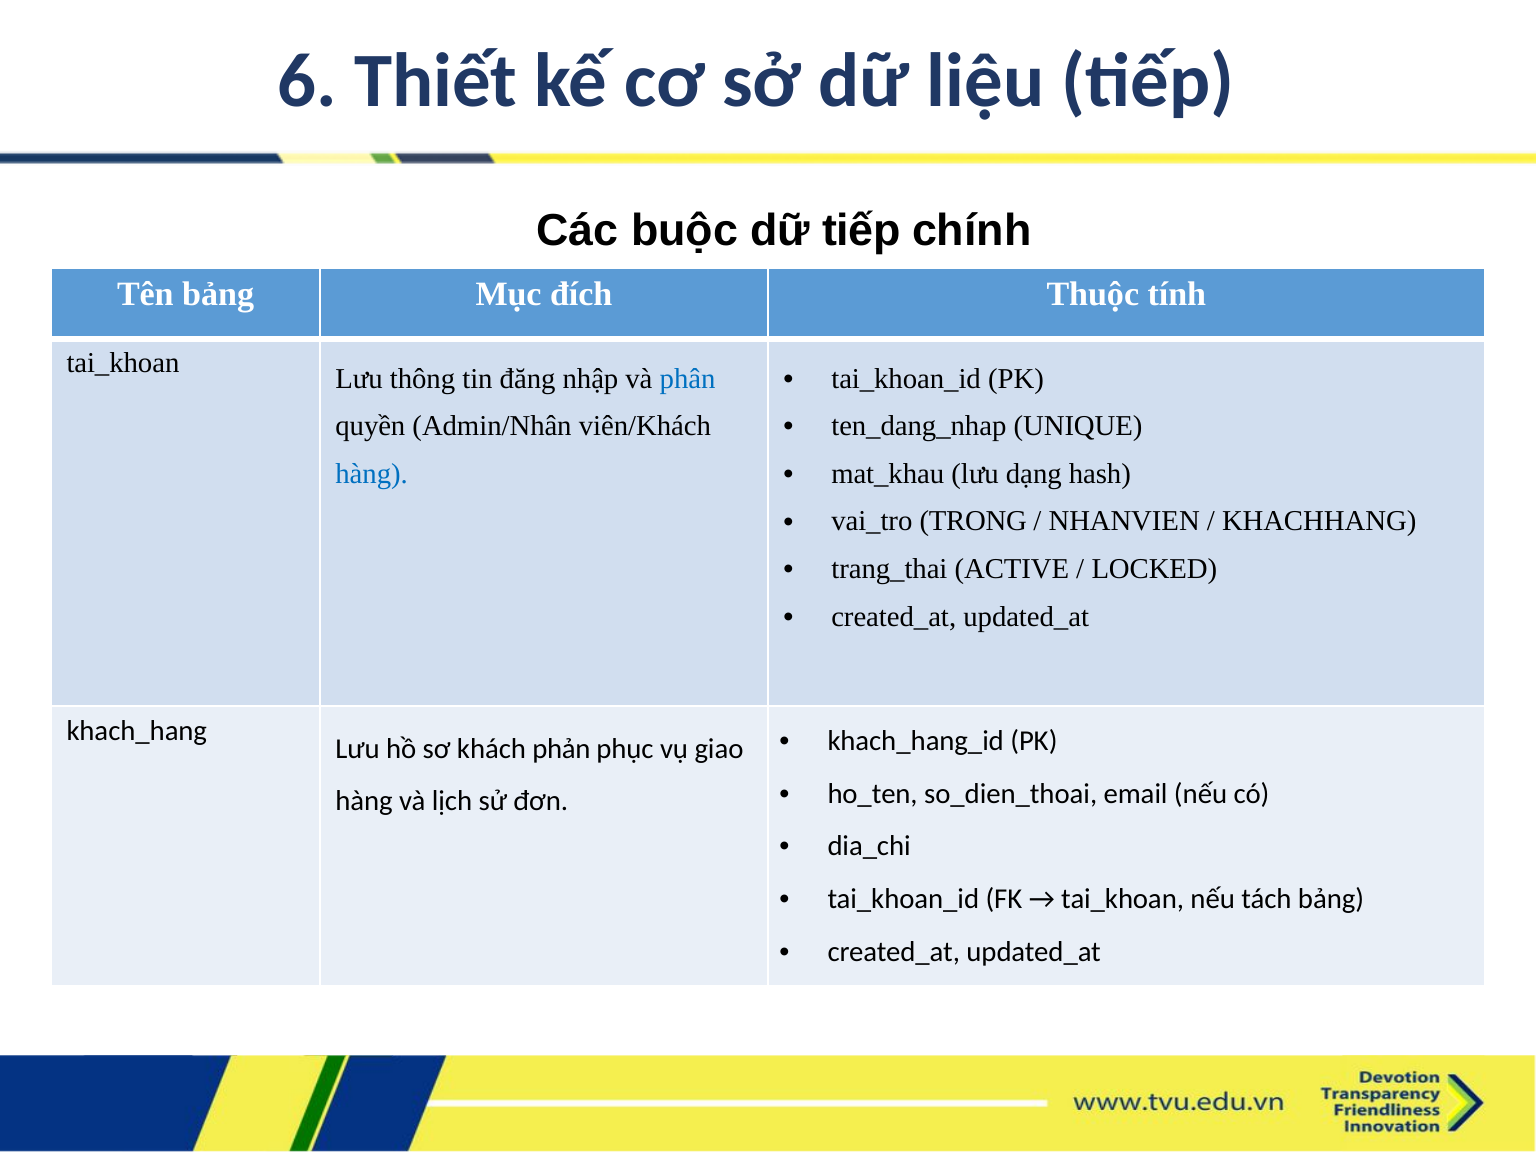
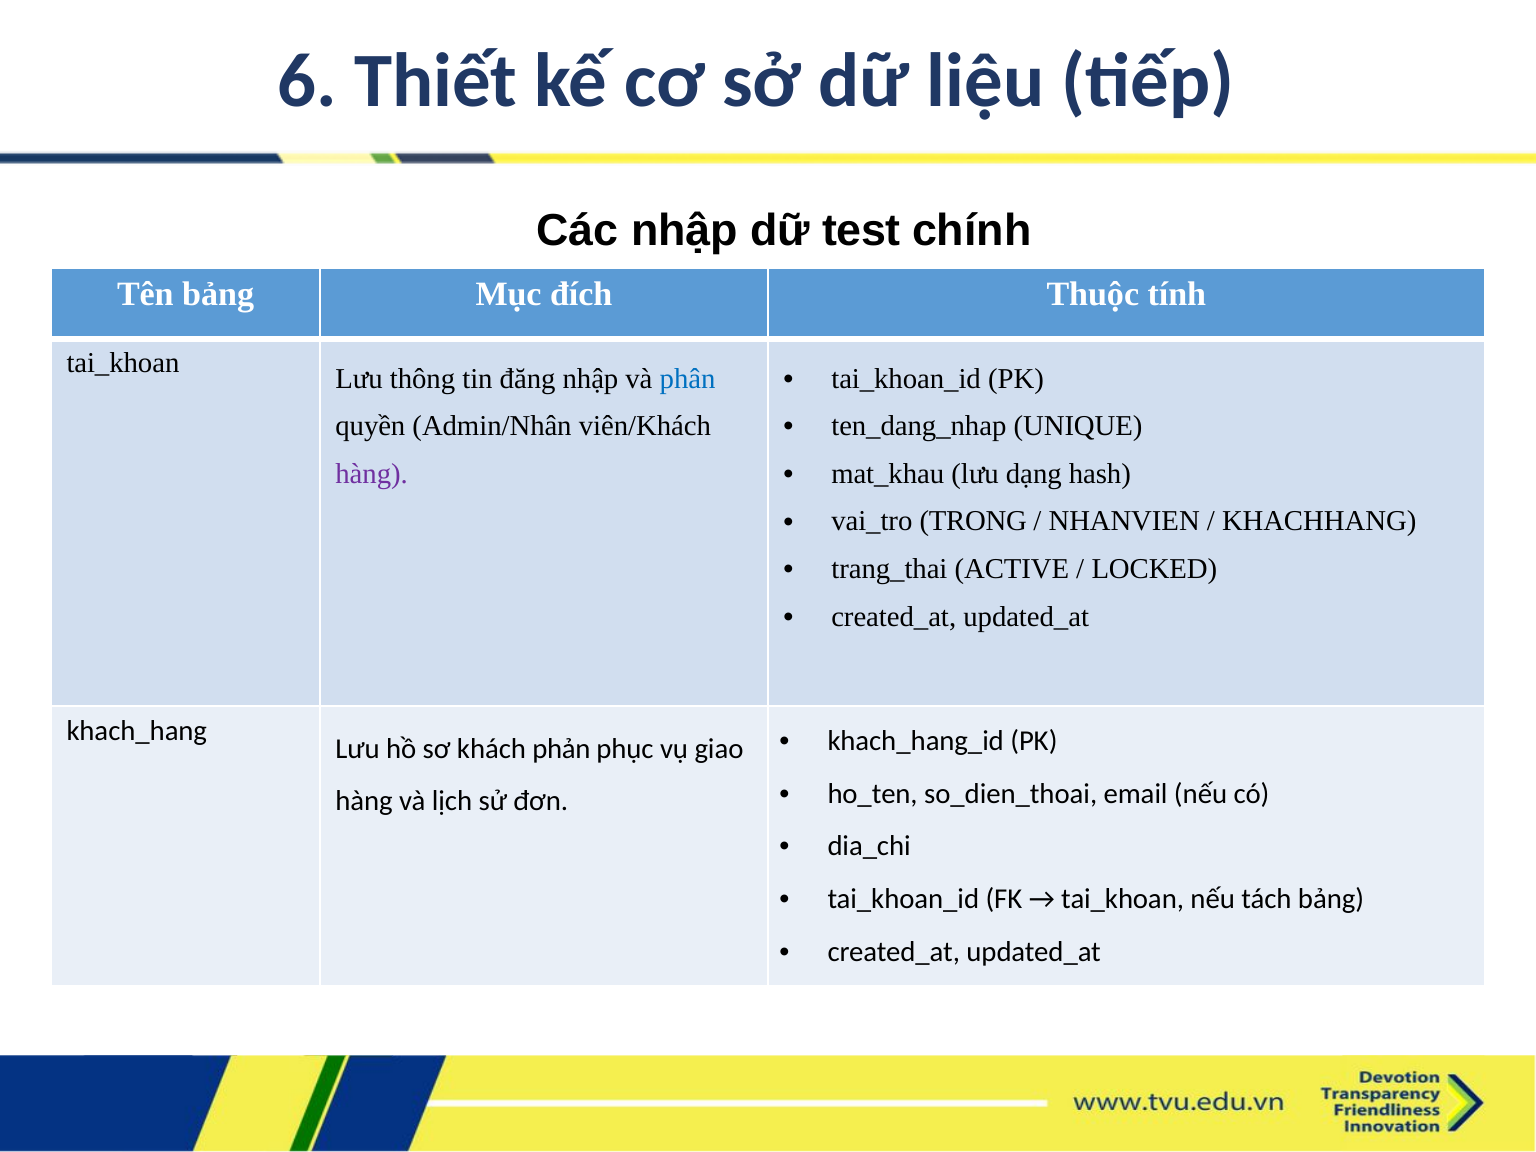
Các buộc: buộc -> nhập
dữ tiếp: tiếp -> test
hàng at (372, 474) colour: blue -> purple
